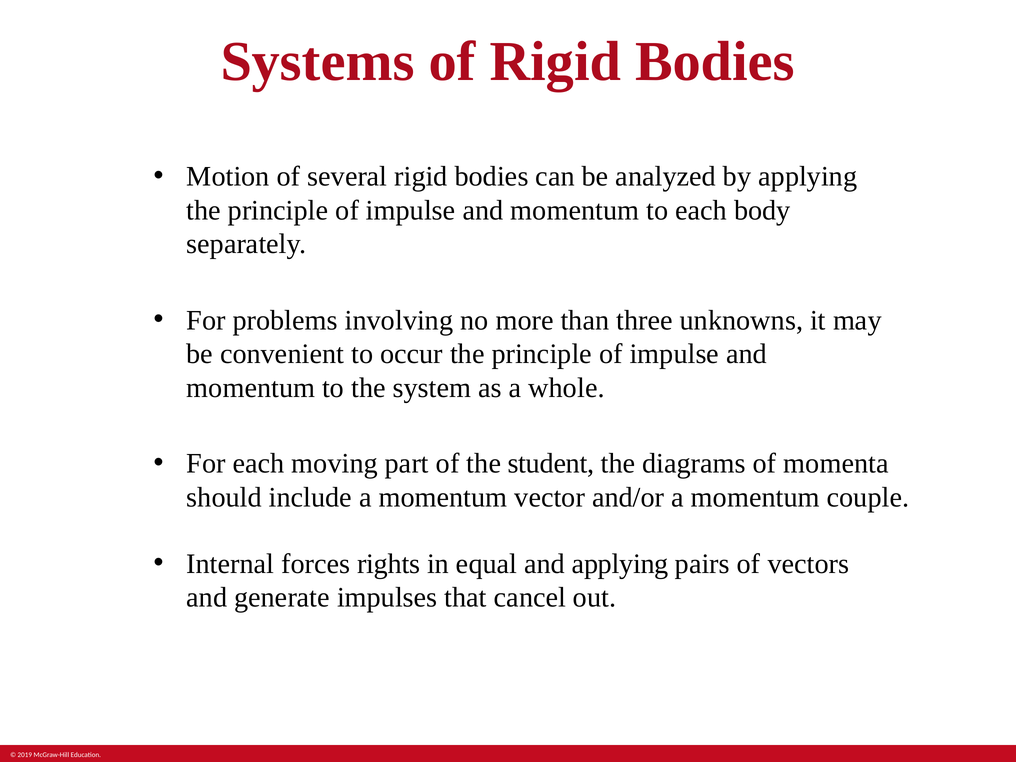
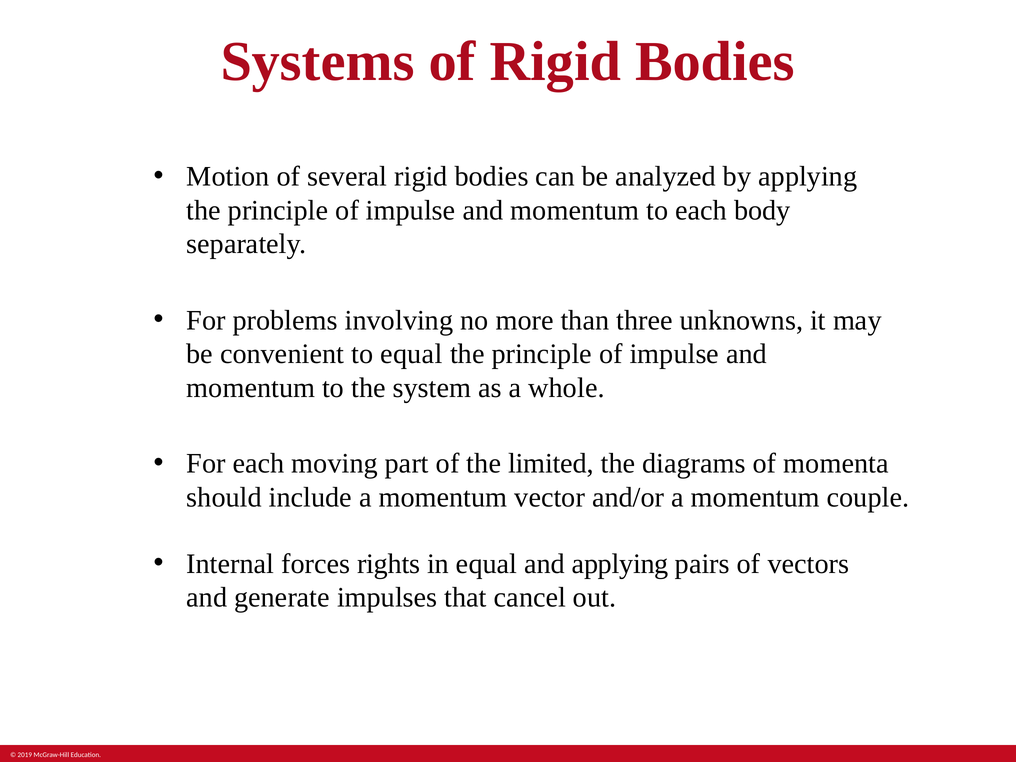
to occur: occur -> equal
student: student -> limited
